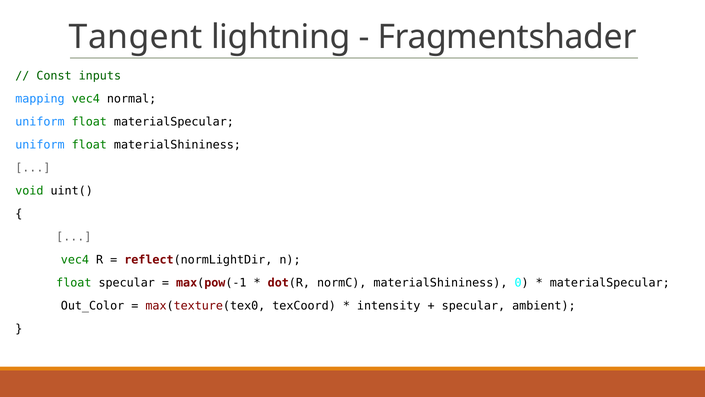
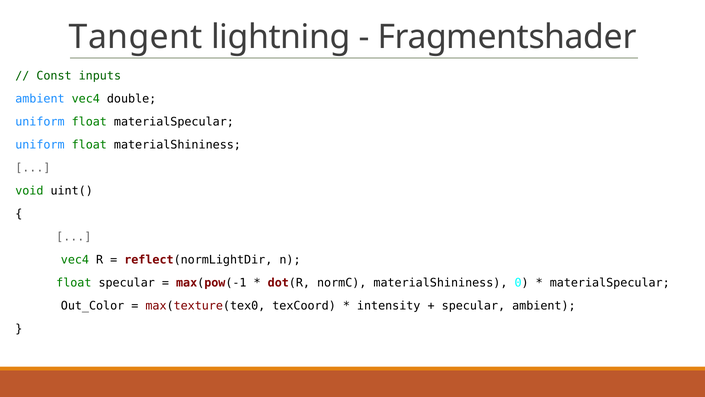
mapping at (40, 99): mapping -> ambient
normal: normal -> double
